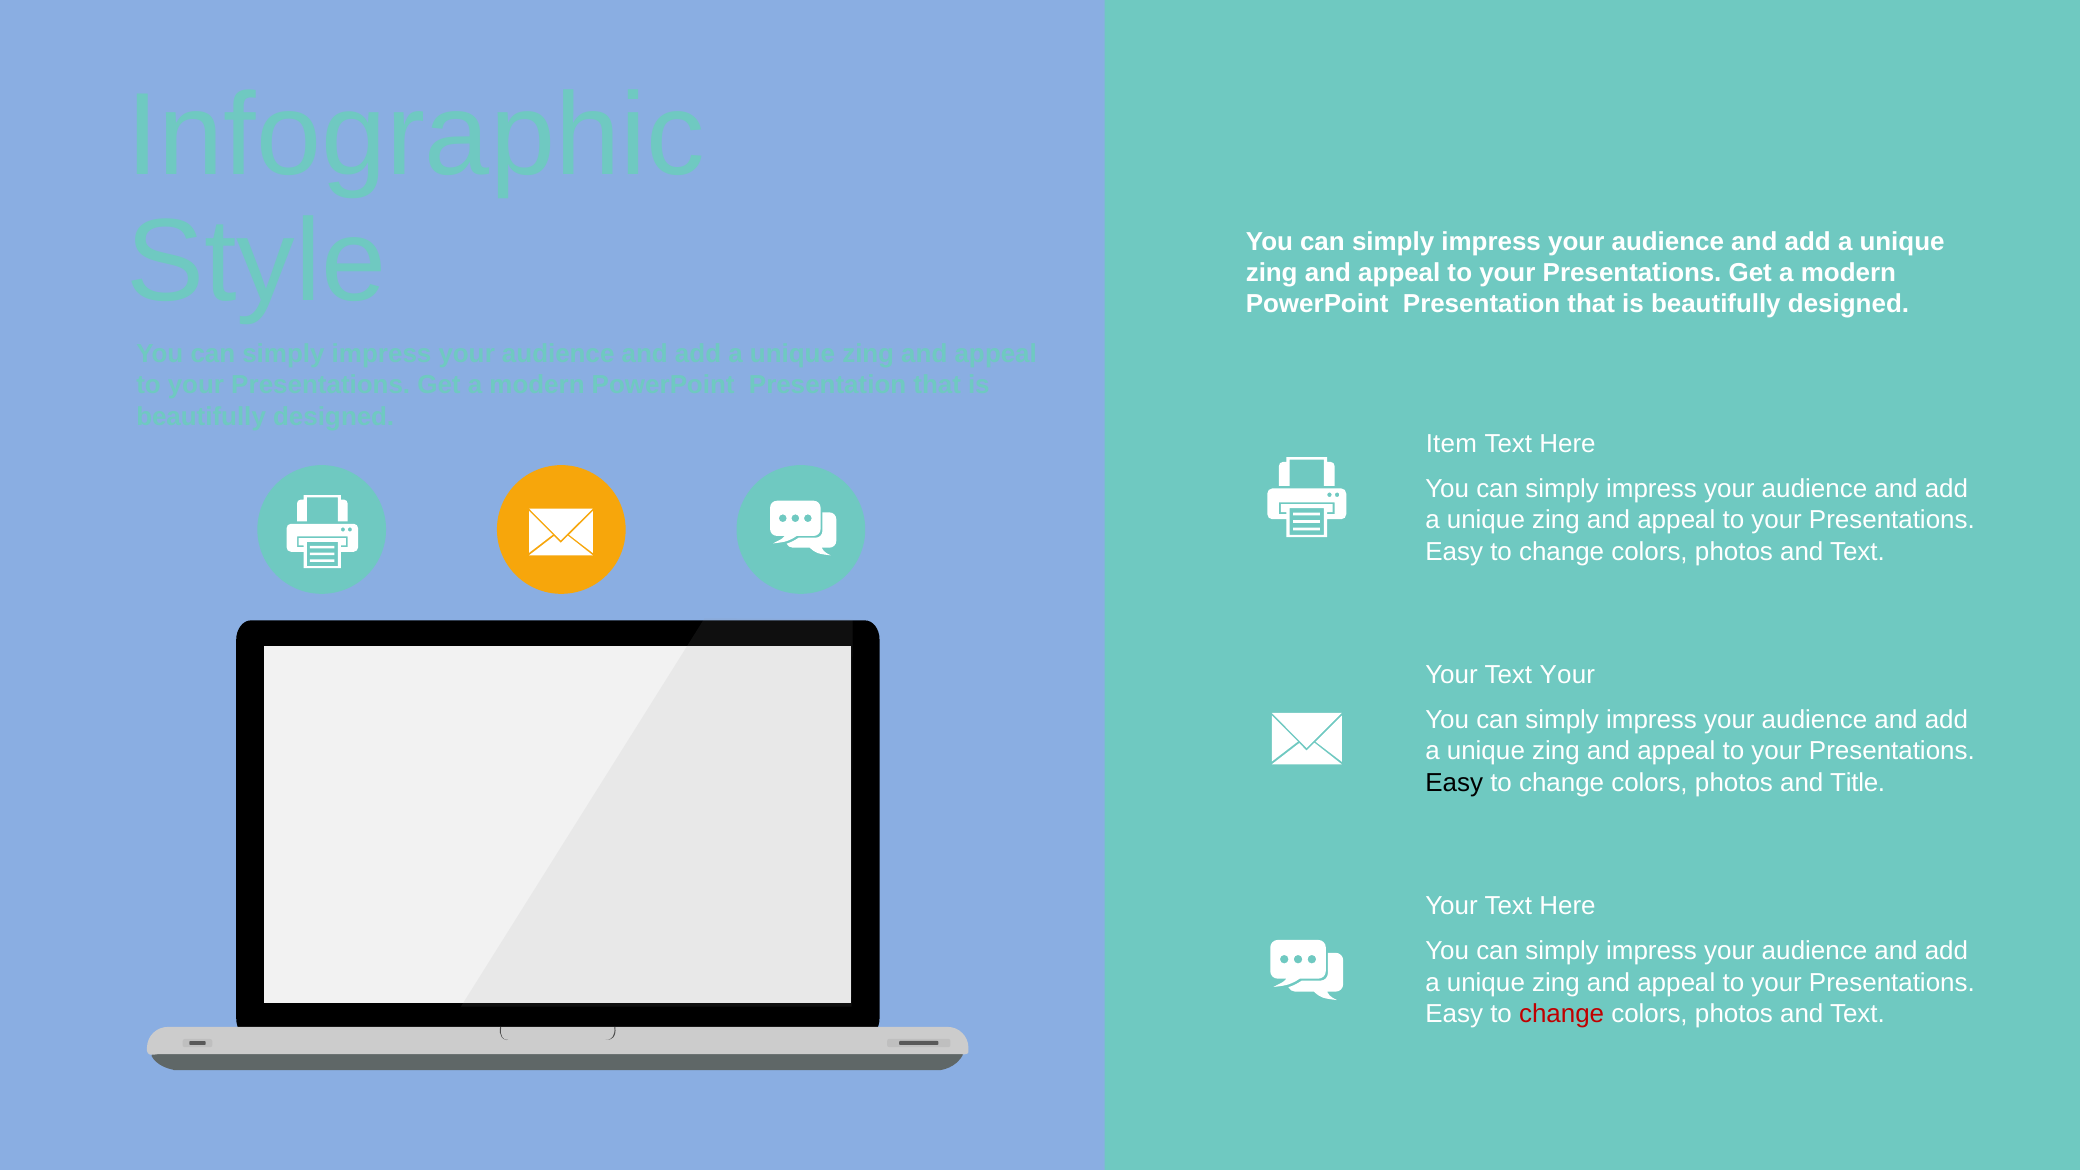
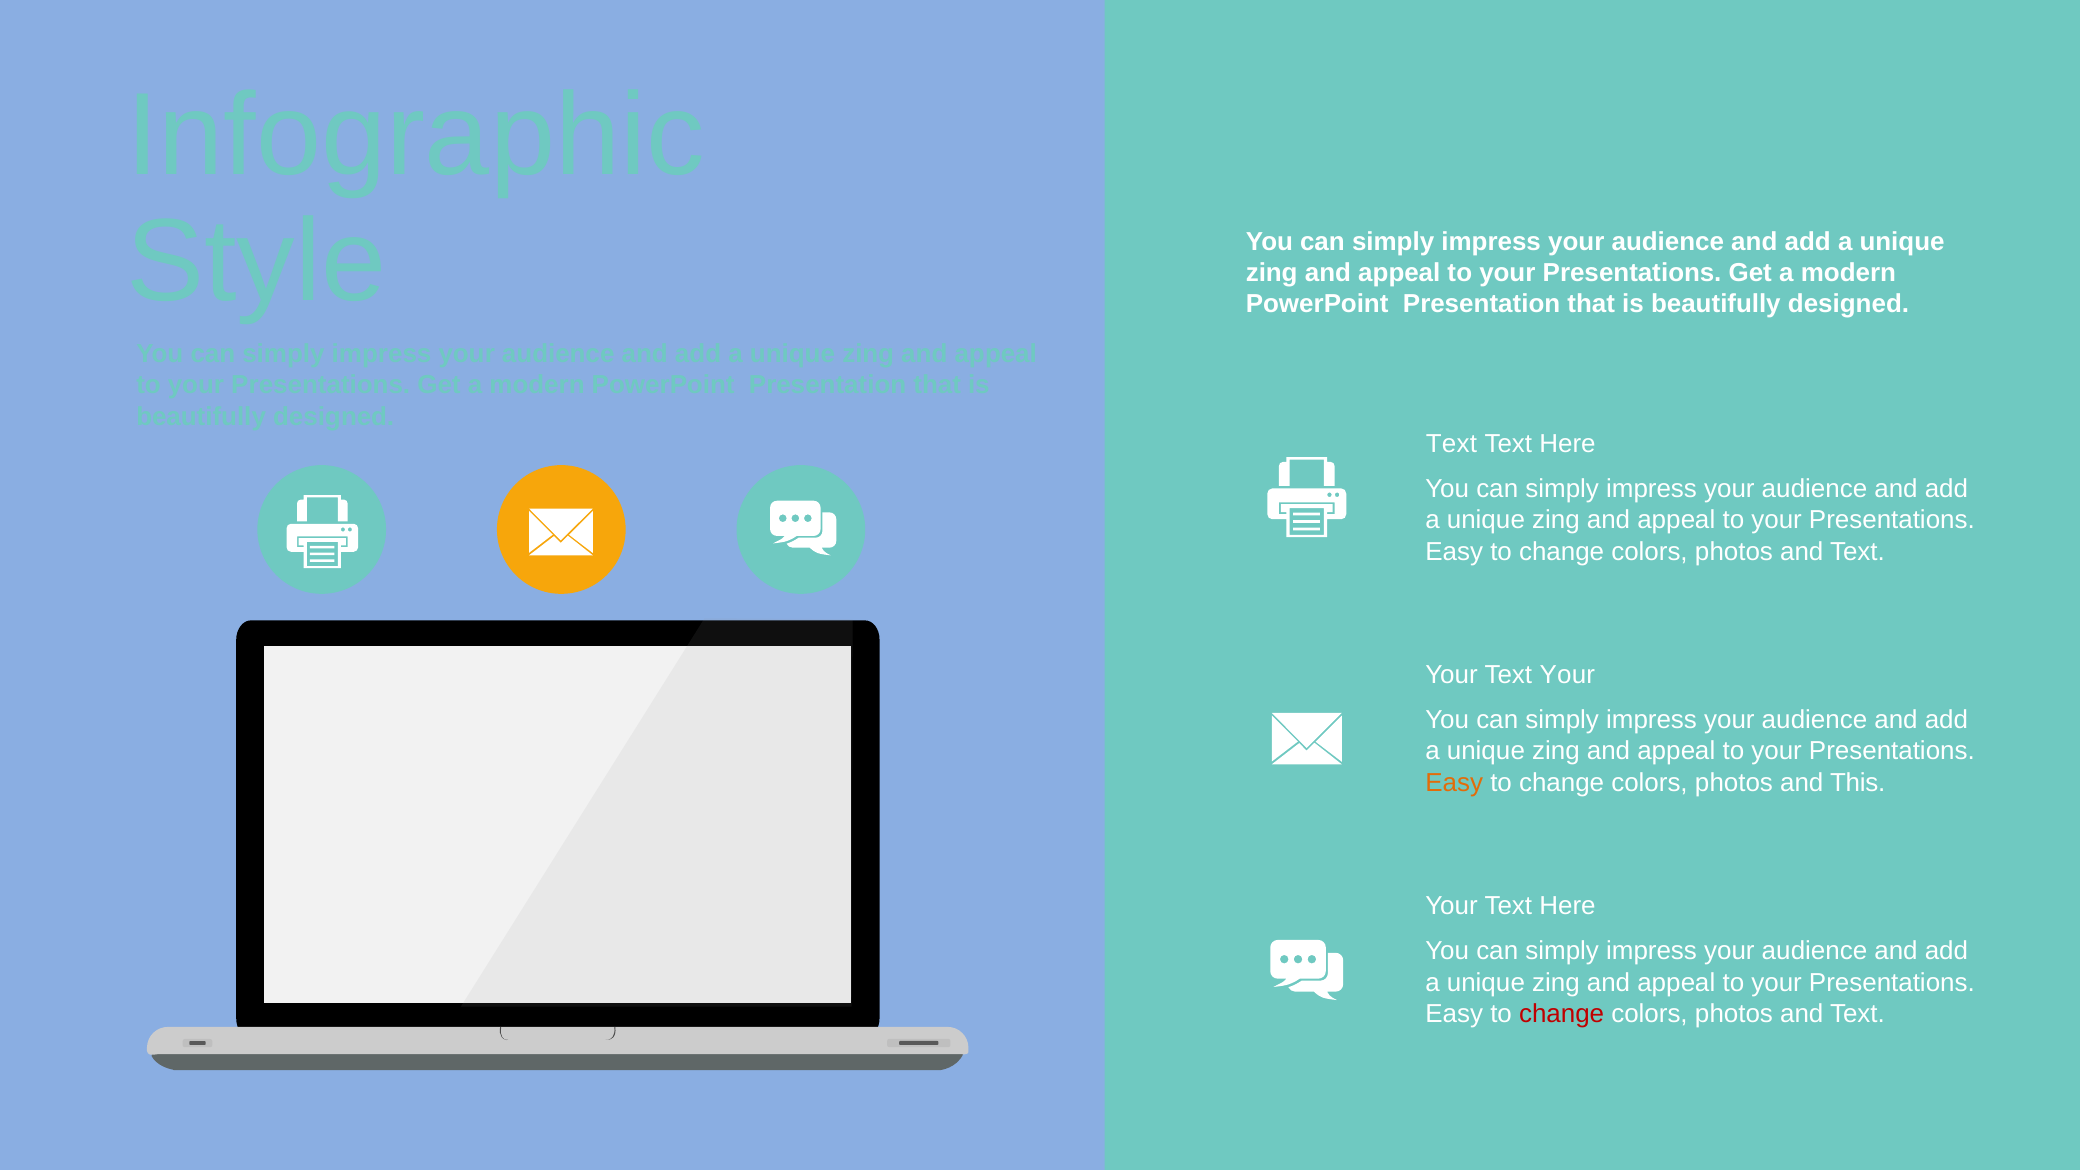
Item at (1451, 444): Item -> Text
Easy at (1454, 783) colour: black -> orange
Title: Title -> This
